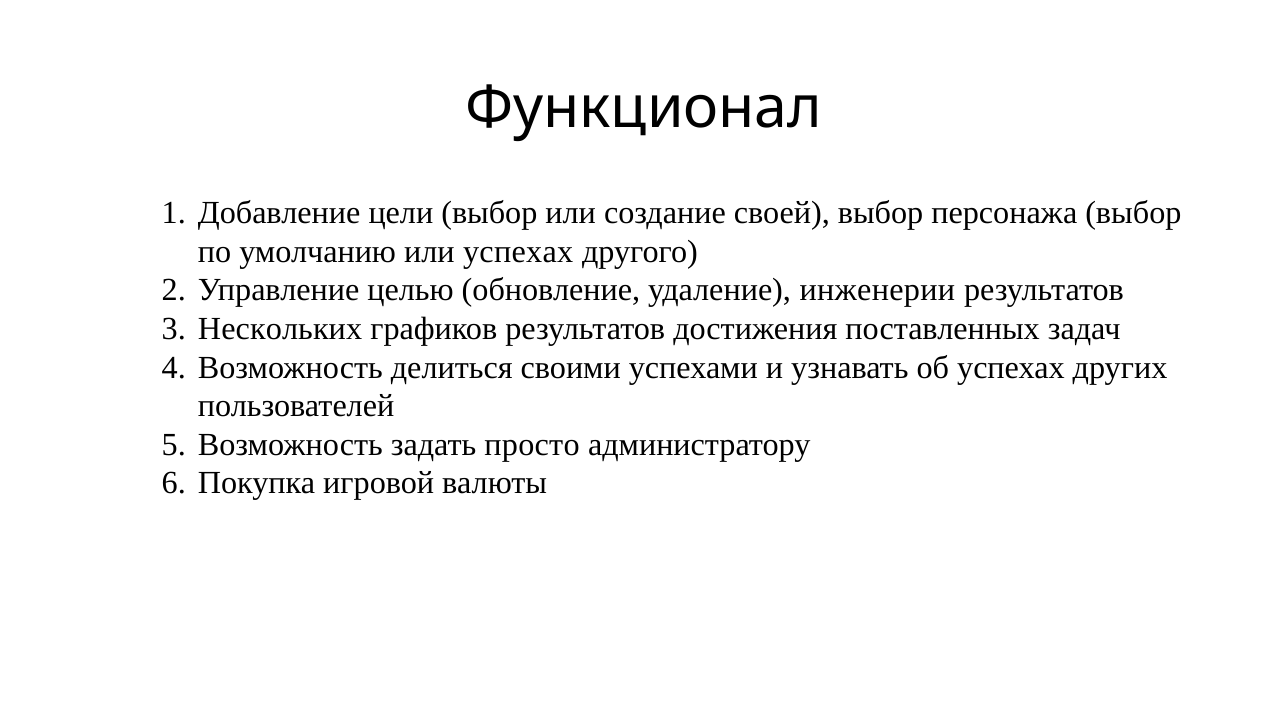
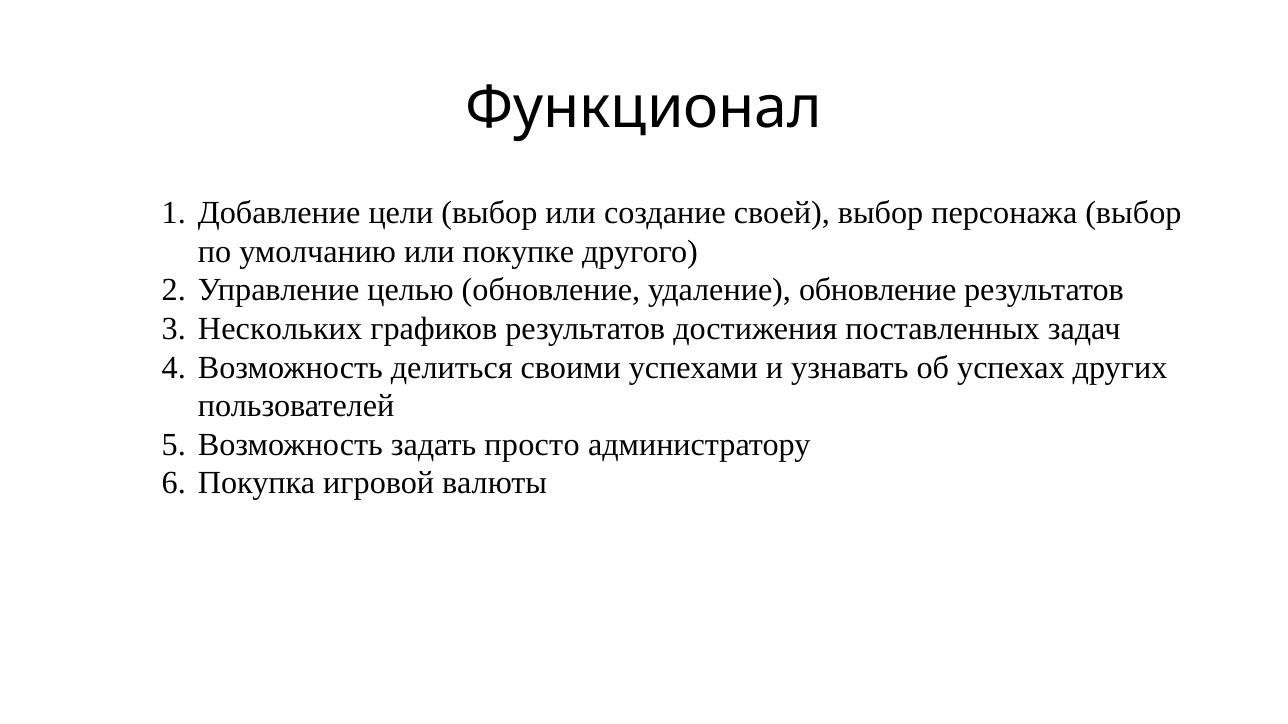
или успехах: успехах -> покупке
удаление инженерии: инженерии -> обновление
